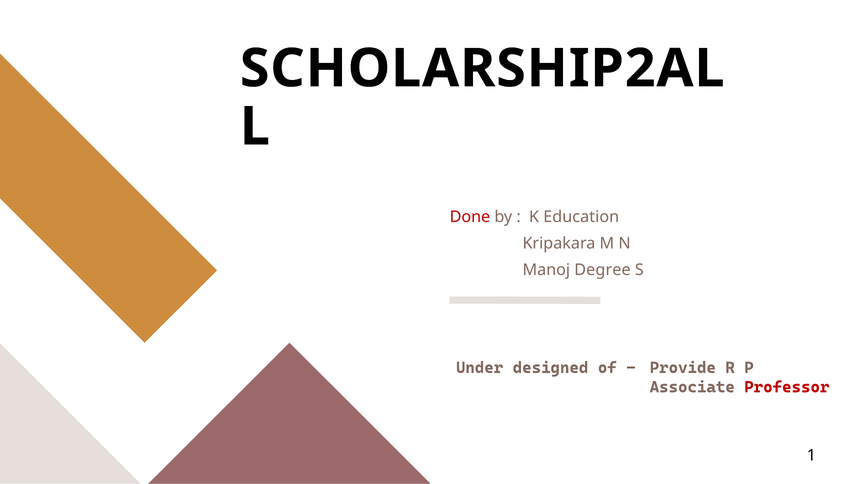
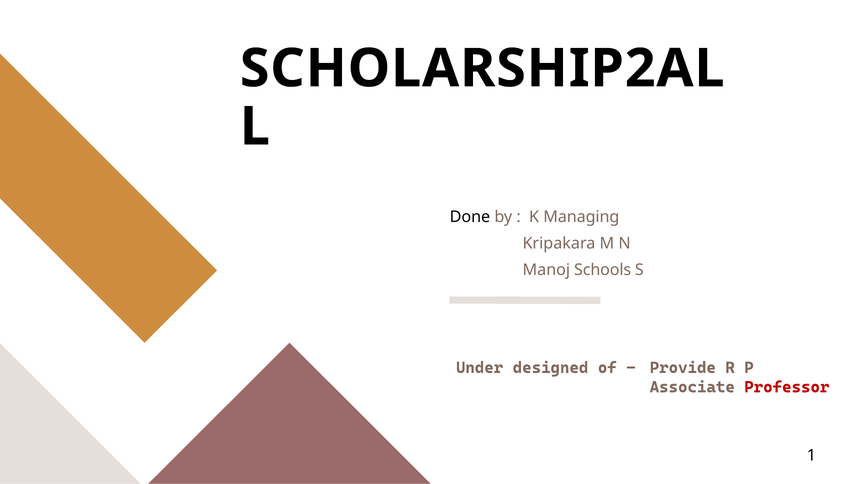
Done colour: red -> black
Education: Education -> Managing
Degree: Degree -> Schools
